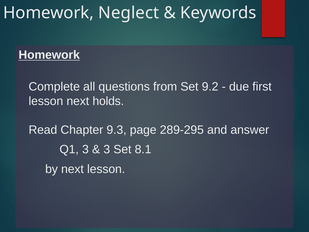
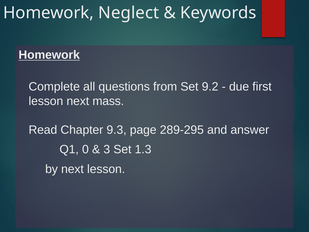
holds: holds -> mass
Q1 3: 3 -> 0
8.1: 8.1 -> 1.3
